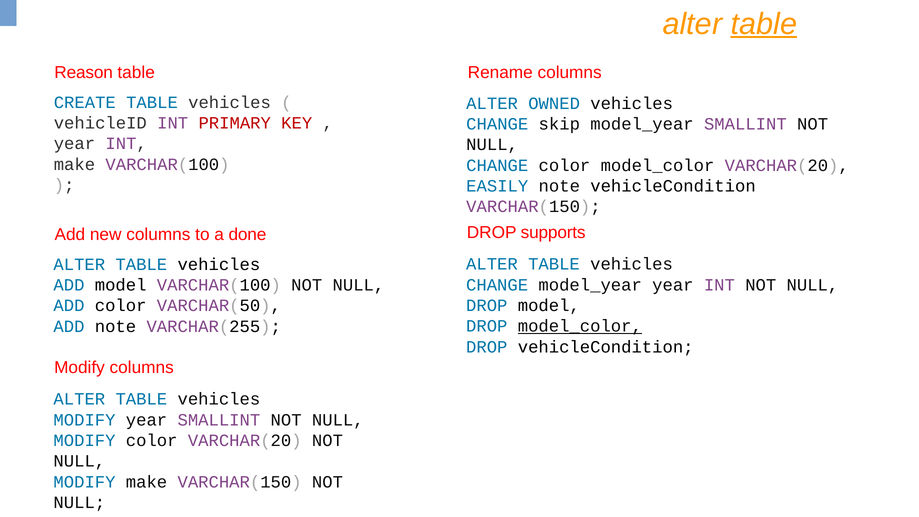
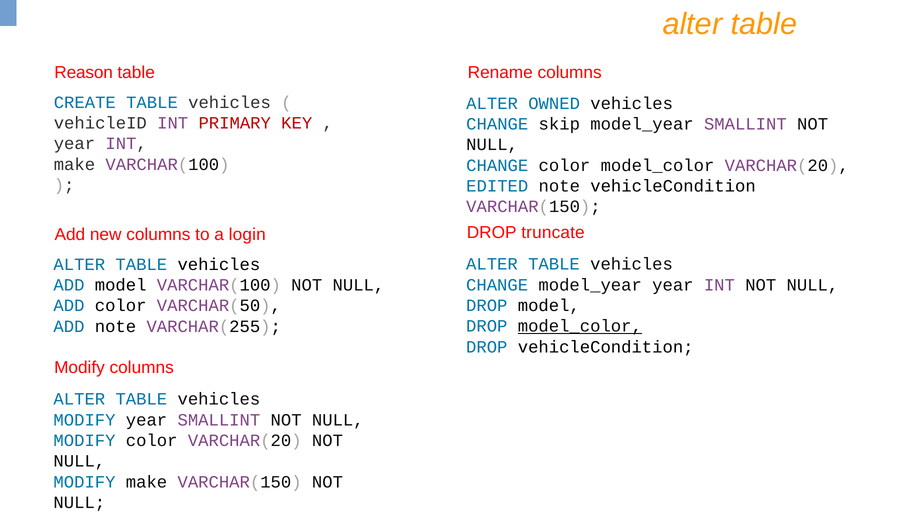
table at (764, 24) underline: present -> none
EASILY: EASILY -> EDITED
supports: supports -> truncate
done: done -> login
